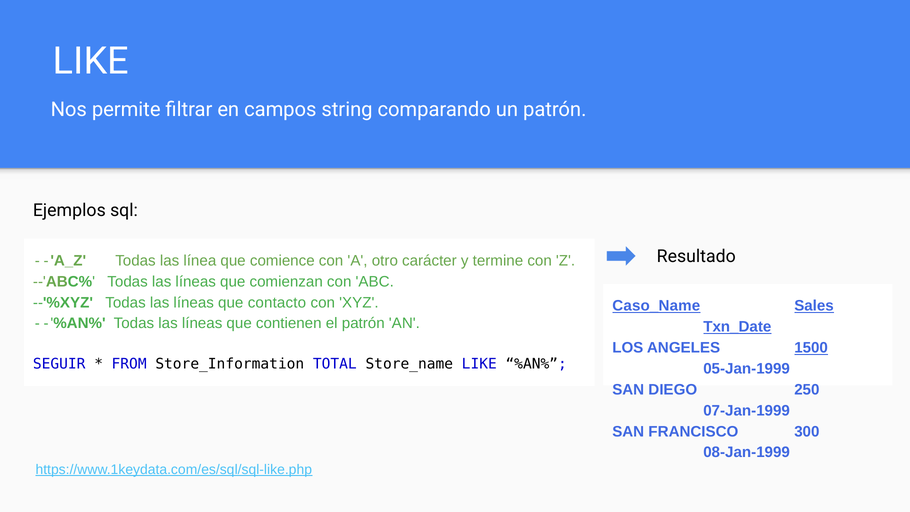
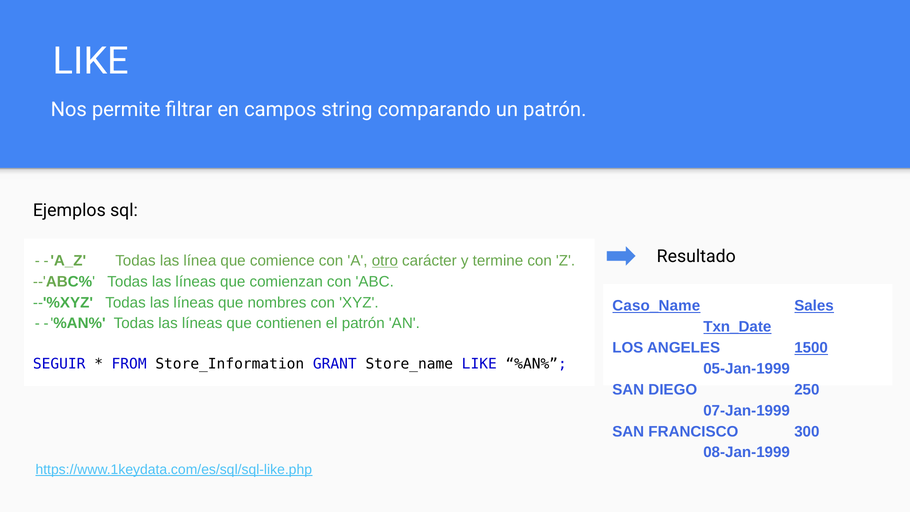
otro underline: none -> present
contacto: contacto -> nombres
TOTAL: TOTAL -> GRANT
